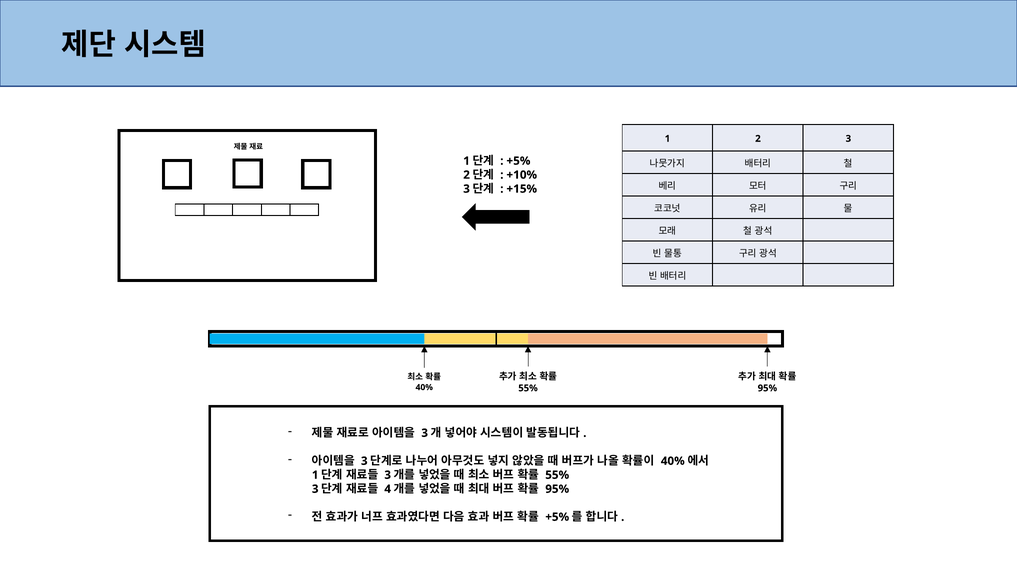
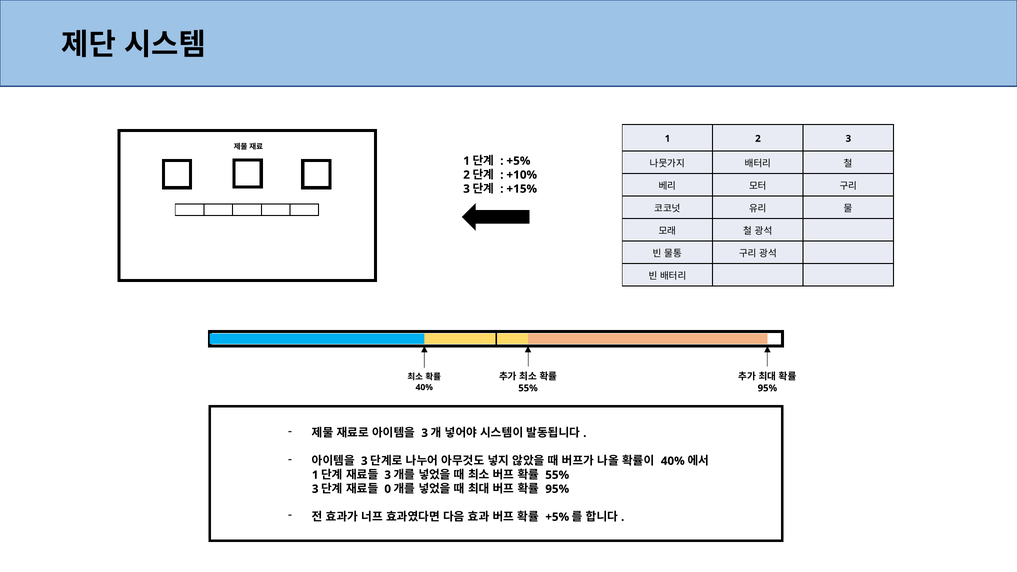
4: 4 -> 0
